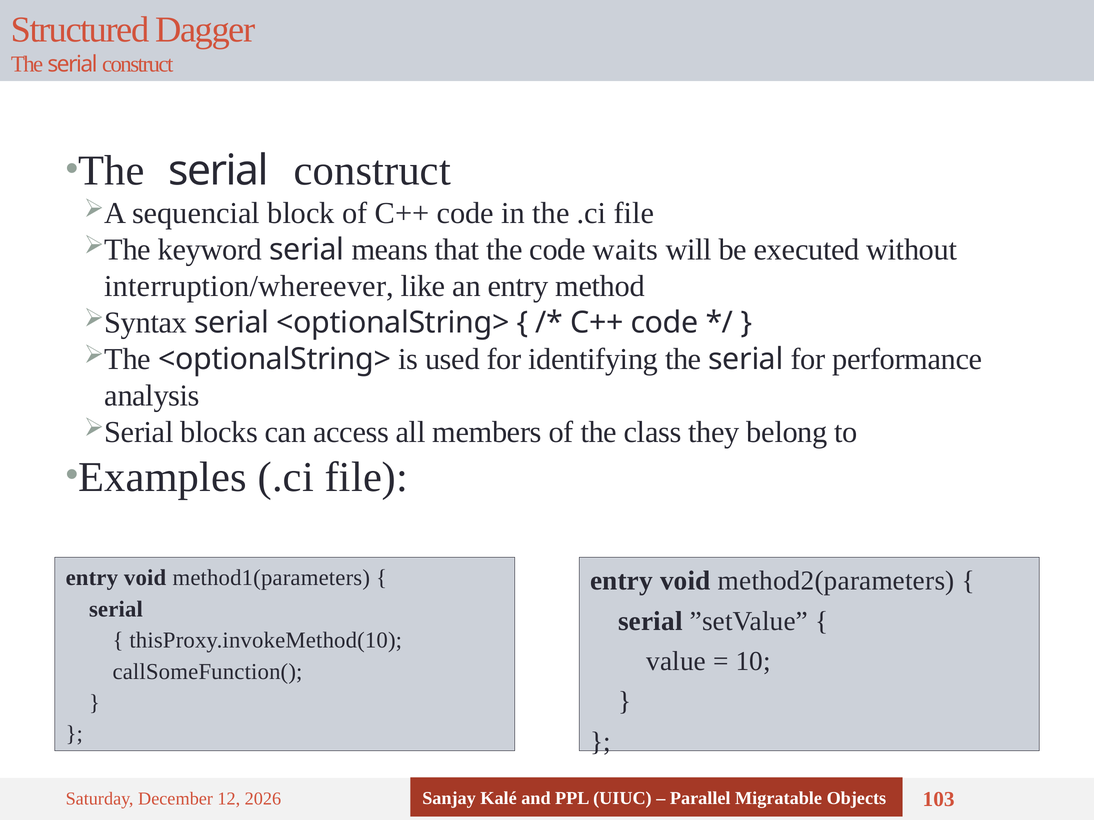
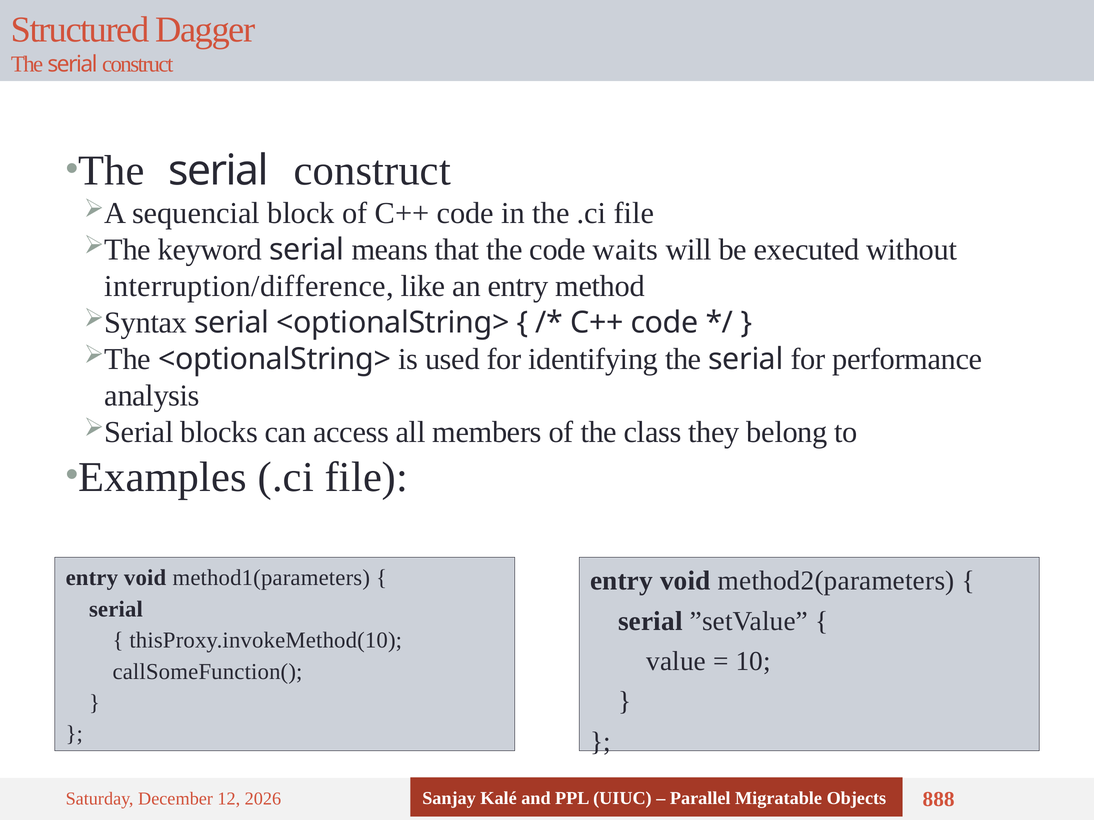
interruption/whereever: interruption/whereever -> interruption/difference
103: 103 -> 888
